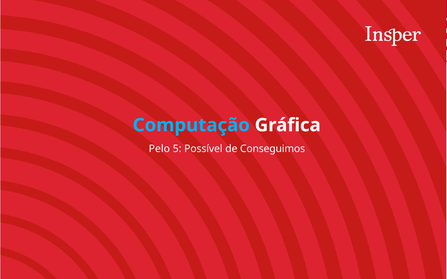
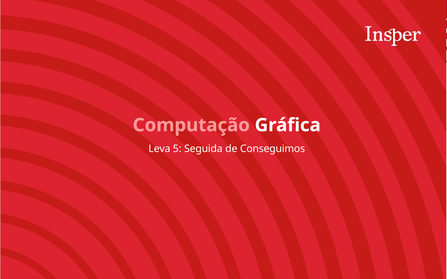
Computação colour: light blue -> pink
Pelo: Pelo -> Leva
Possível: Possível -> Seguida
